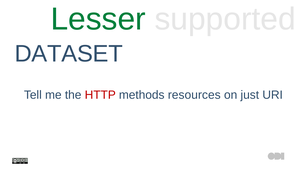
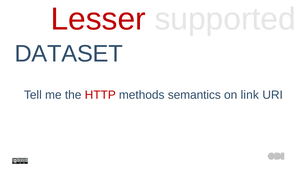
Lesser colour: green -> red
resources: resources -> semantics
just: just -> link
